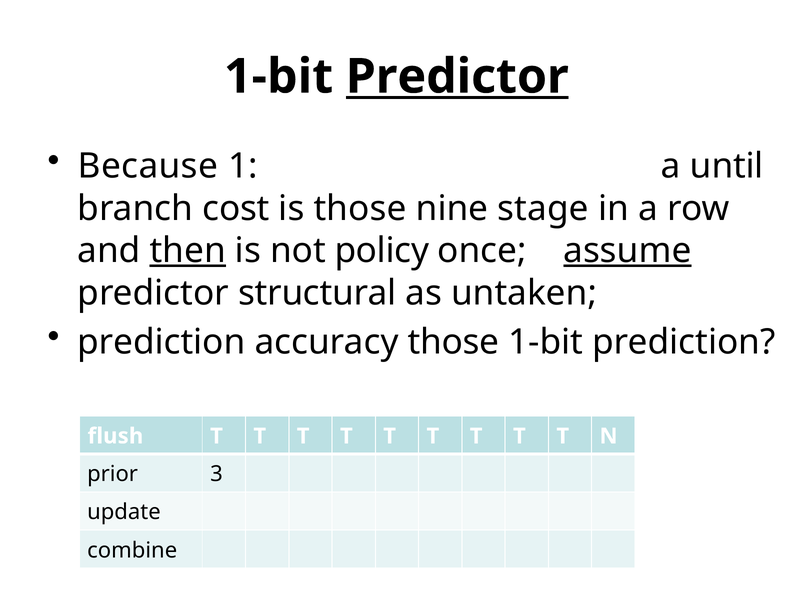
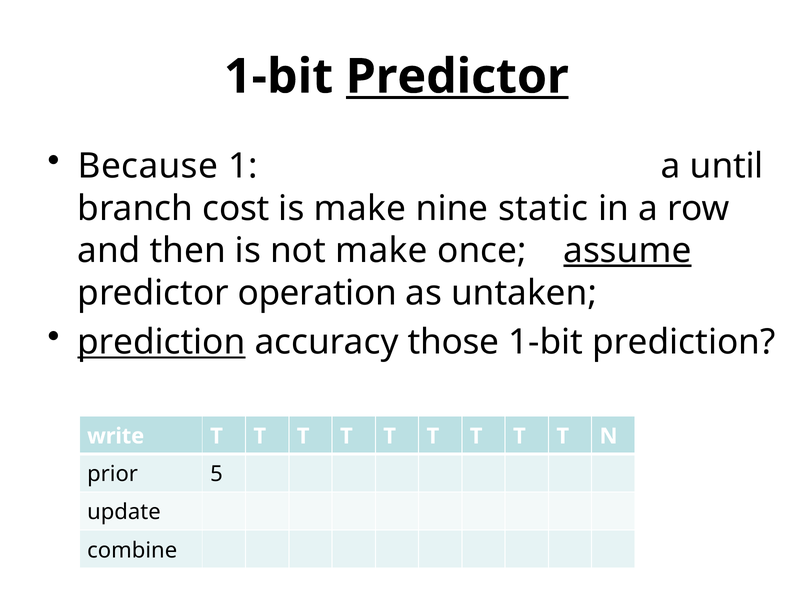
is those: those -> make
stage: stage -> static
then underline: present -> none
not policy: policy -> make
structural: structural -> operation
prediction at (161, 343) underline: none -> present
flush: flush -> write
3: 3 -> 5
